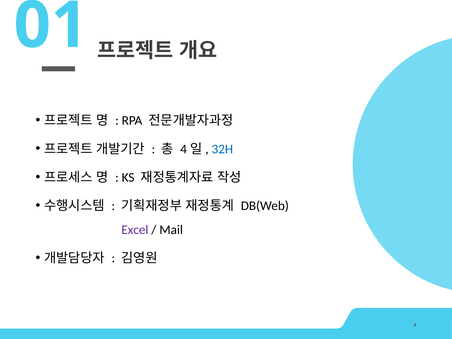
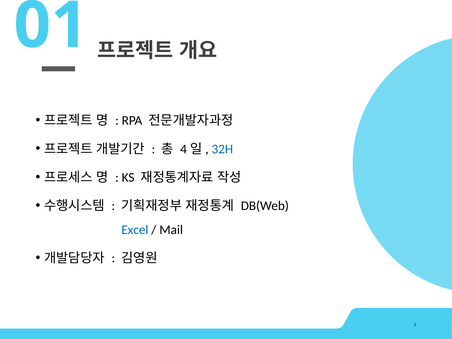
Excel colour: purple -> blue
